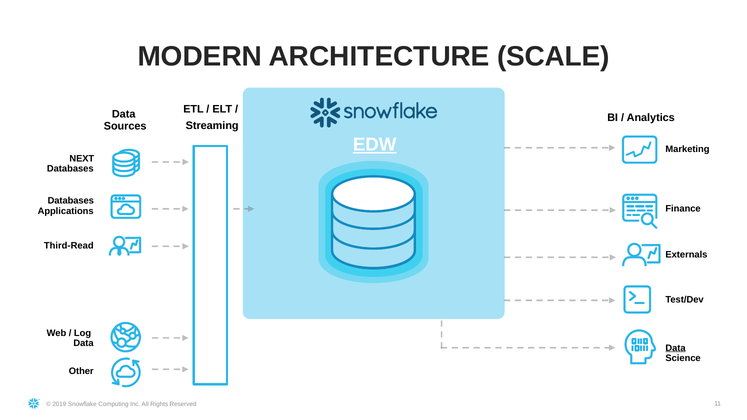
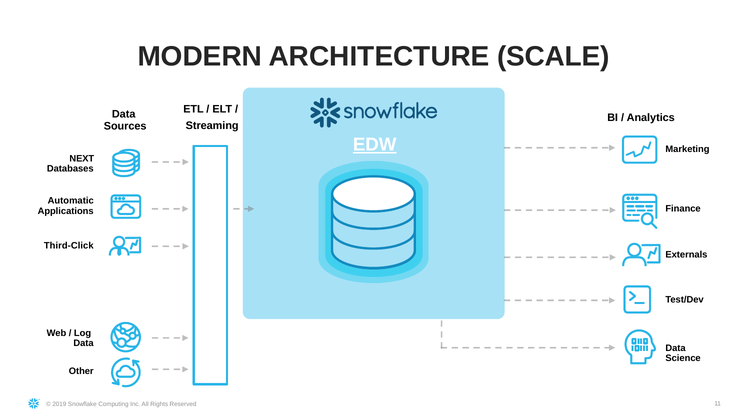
Databases at (71, 201): Databases -> Automatic
Third-Read: Third-Read -> Third-Click
Data at (676, 348) underline: present -> none
